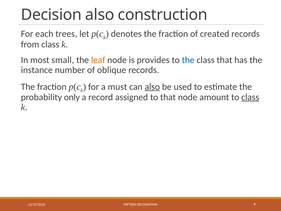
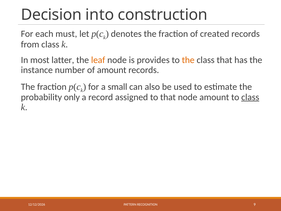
Decision also: also -> into
trees: trees -> must
small: small -> latter
the at (188, 60) colour: blue -> orange
of oblique: oblique -> amount
must: must -> small
also at (152, 87) underline: present -> none
